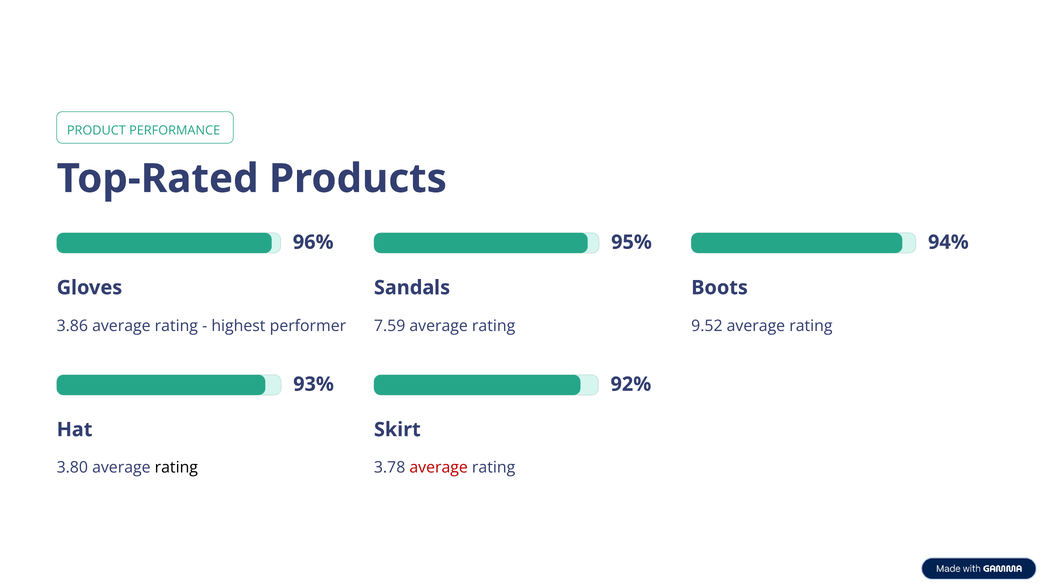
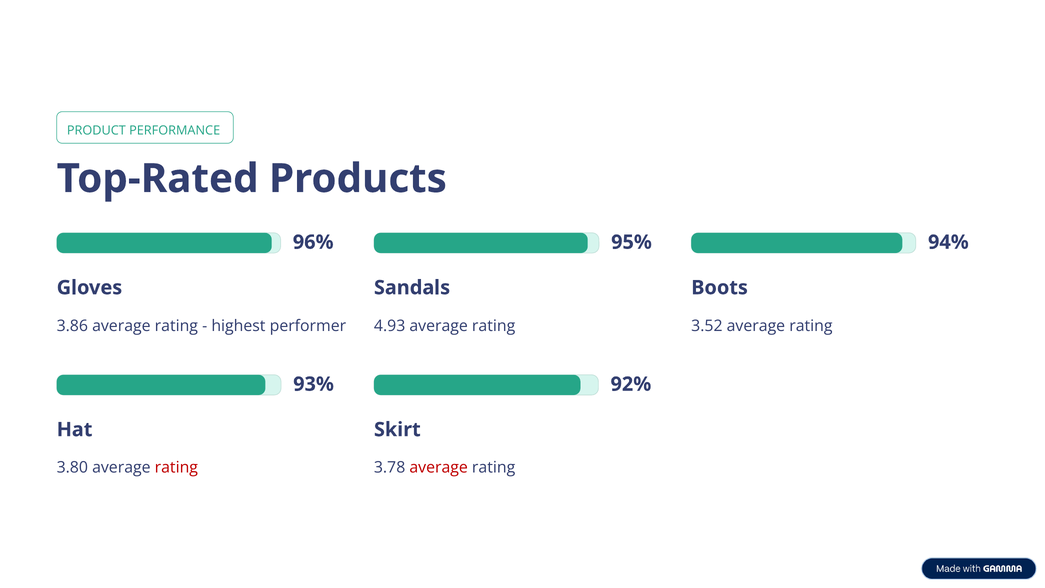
7.59: 7.59 -> 4.93
9.52: 9.52 -> 3.52
rating at (176, 468) colour: black -> red
